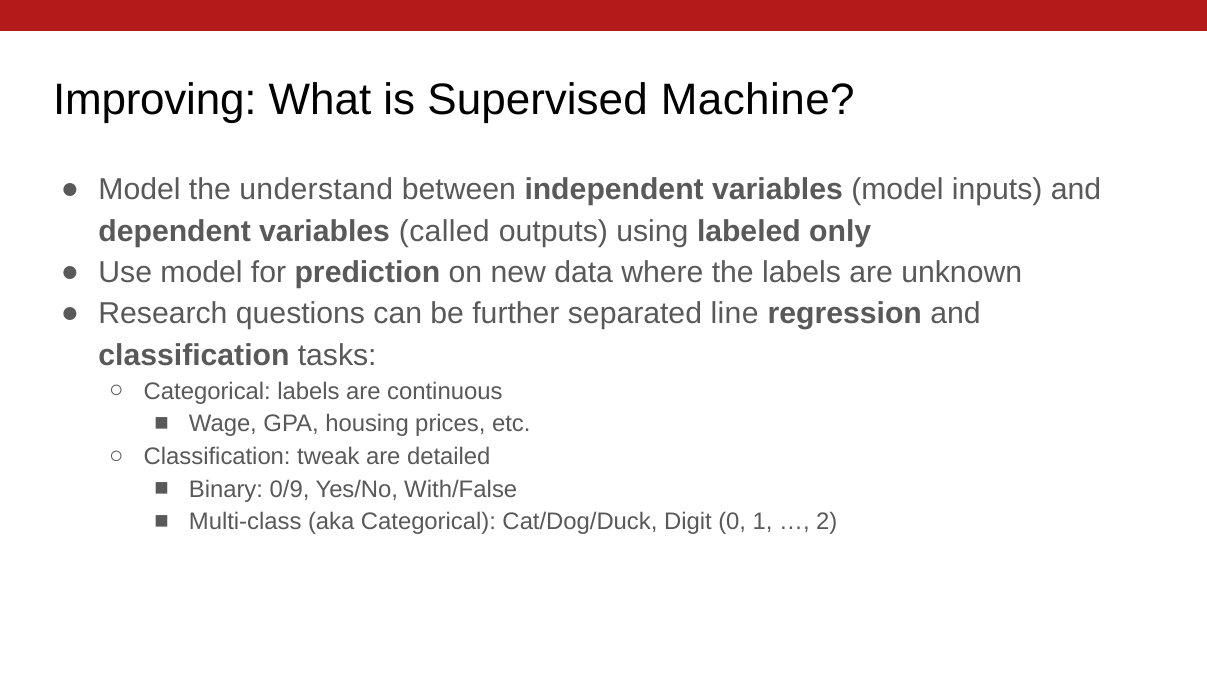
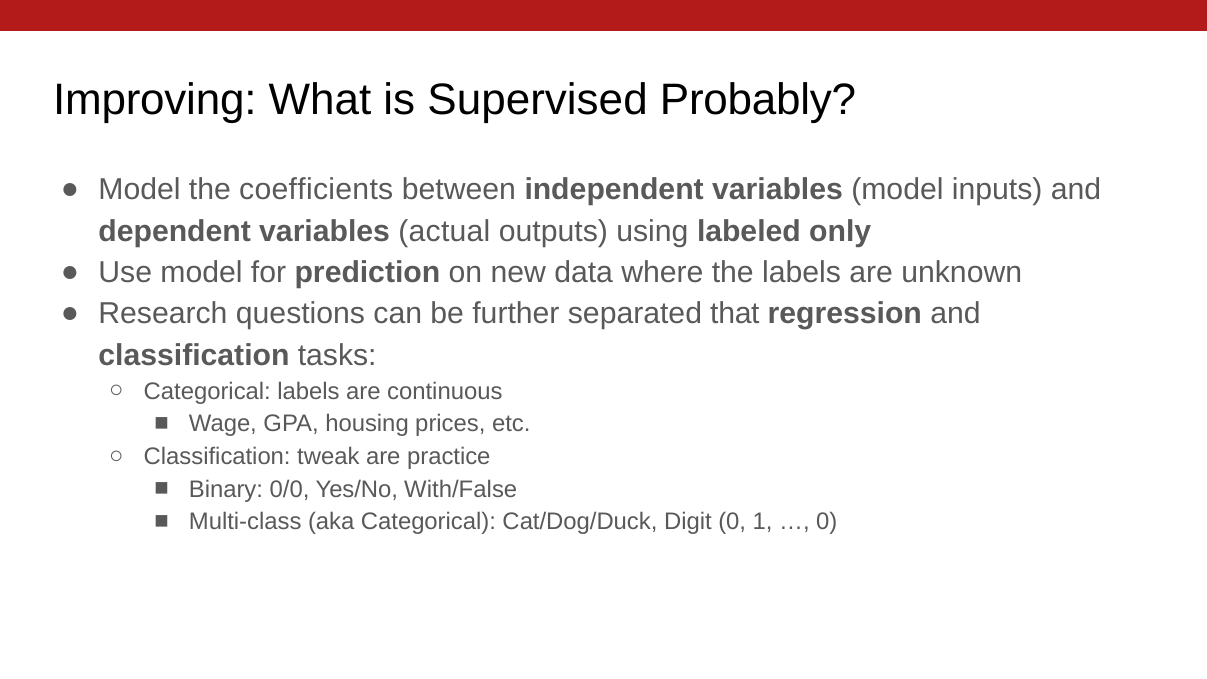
Machine: Machine -> Probably
understand: understand -> coefficients
called: called -> actual
line: line -> that
detailed: detailed -> practice
0/9: 0/9 -> 0/0
2 at (827, 522): 2 -> 0
